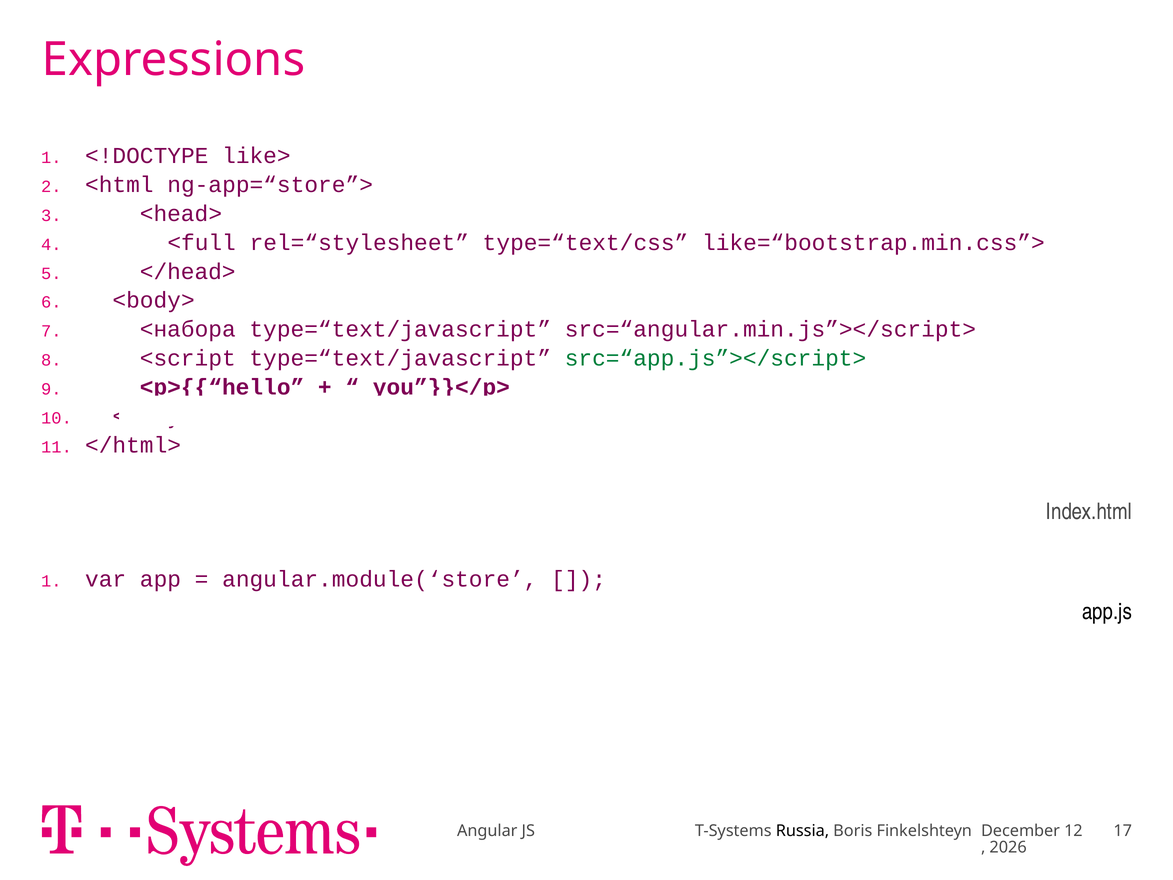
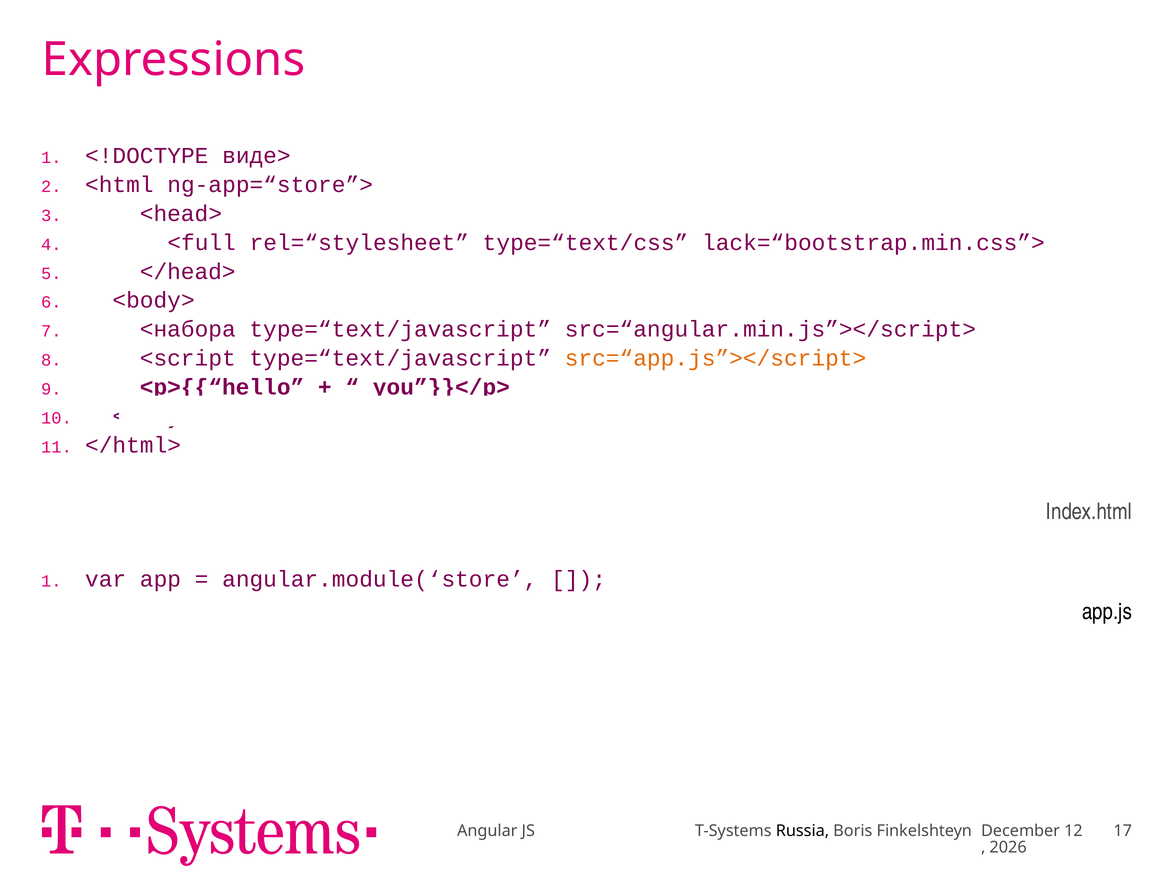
like>: like> -> виде>
like=“bootstrap.min.css”>: like=“bootstrap.min.css”> -> lack=“bootstrap.min.css”>
src=“app.js”></script> colour: green -> orange
